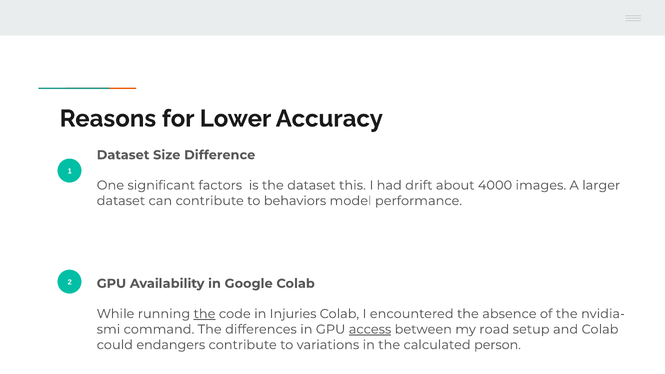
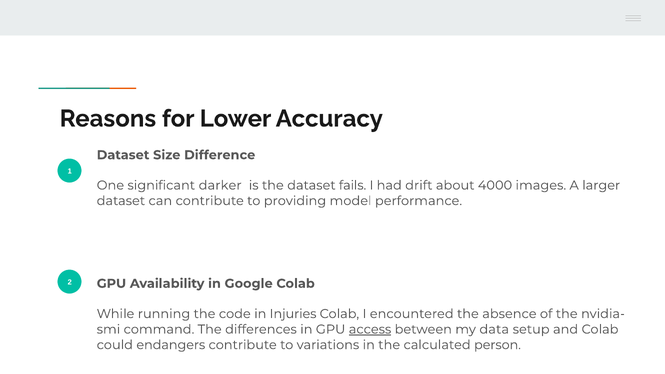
factors: factors -> darker
this: this -> fails
behaviors: behaviors -> providing
the at (205, 314) underline: present -> none
road: road -> data
